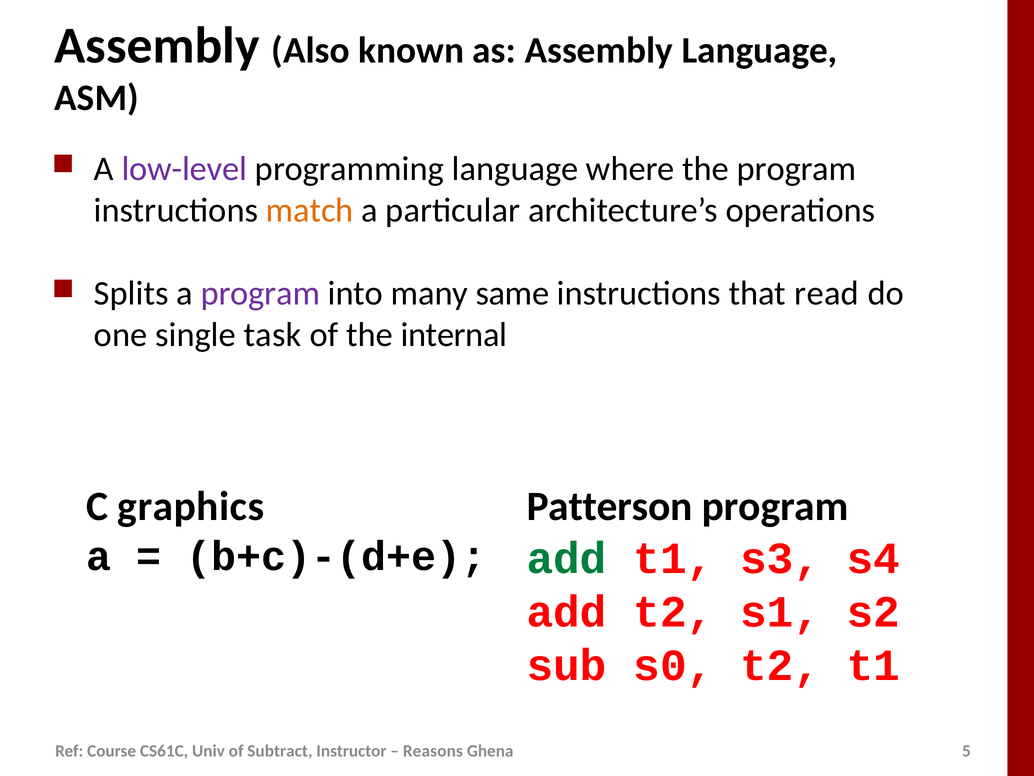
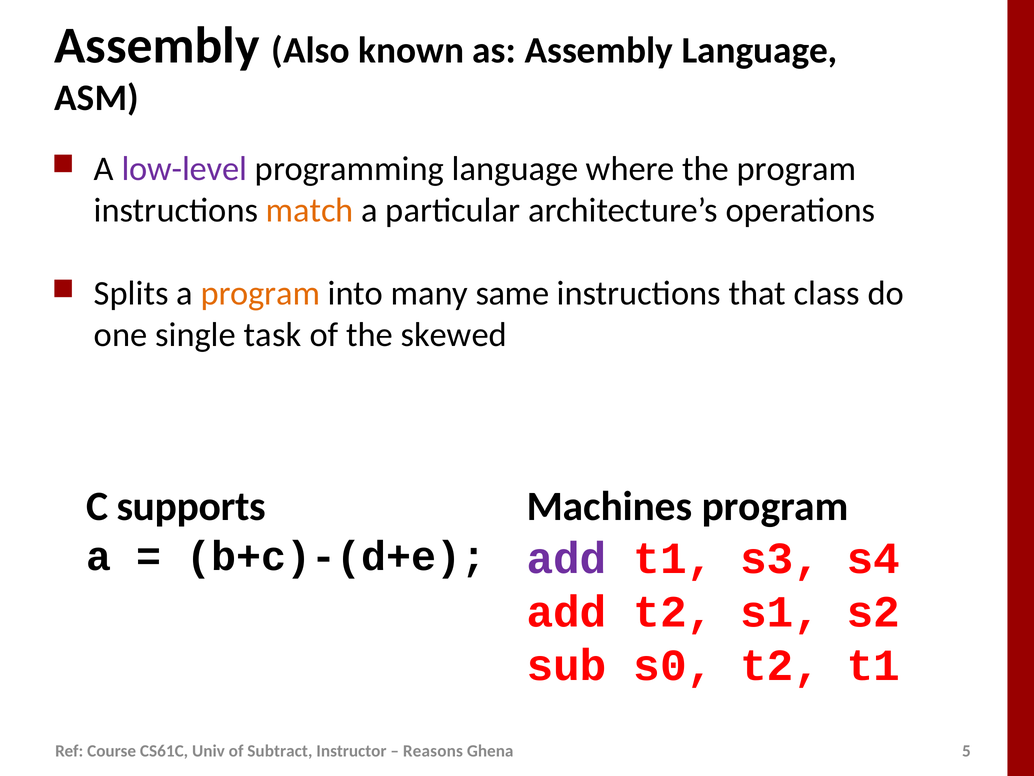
program at (260, 293) colour: purple -> orange
read: read -> class
internal: internal -> skewed
graphics: graphics -> supports
Patterson: Patterson -> Machines
add at (567, 558) colour: green -> purple
